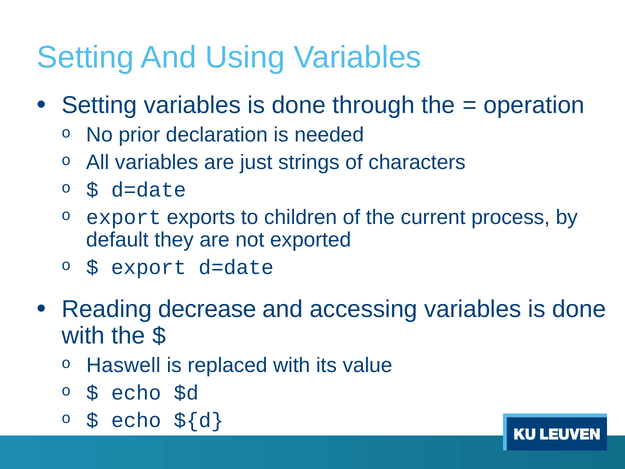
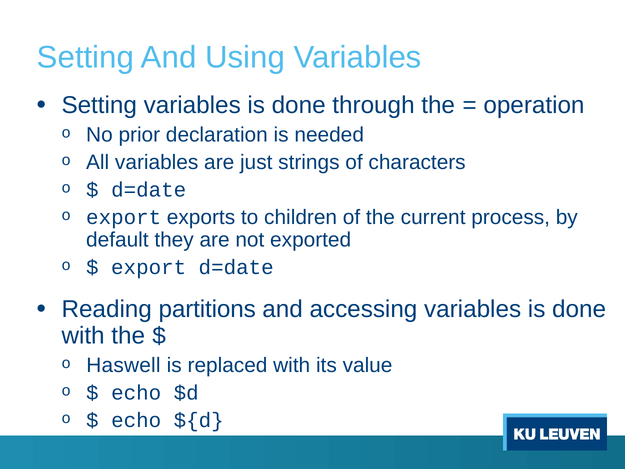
decrease: decrease -> partitions
